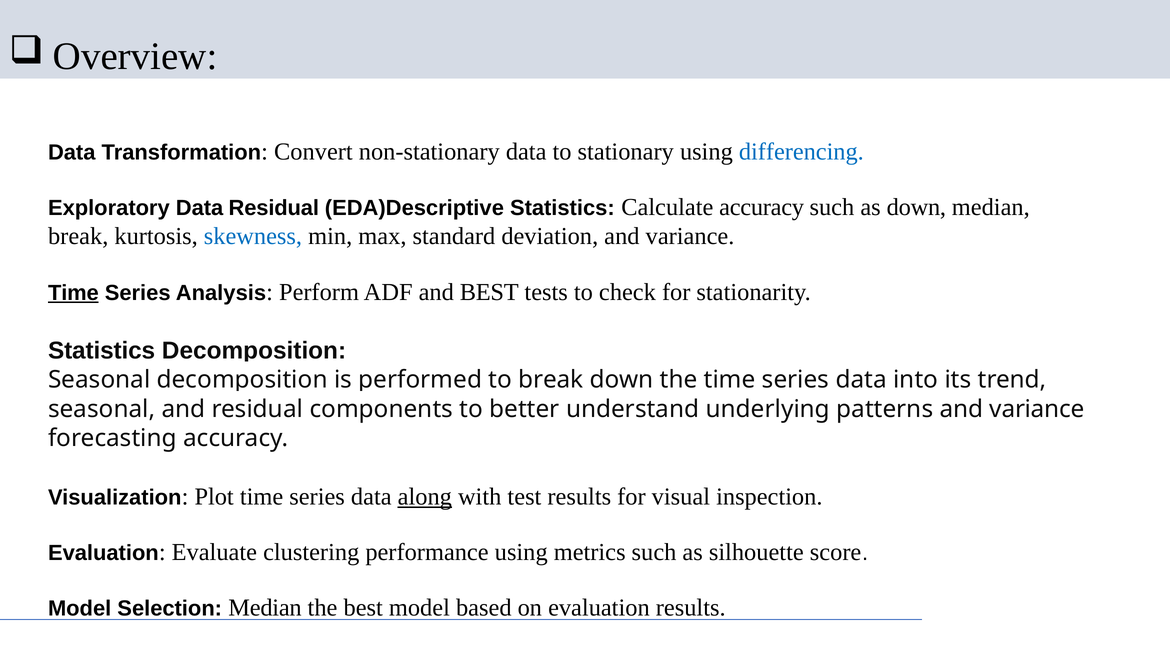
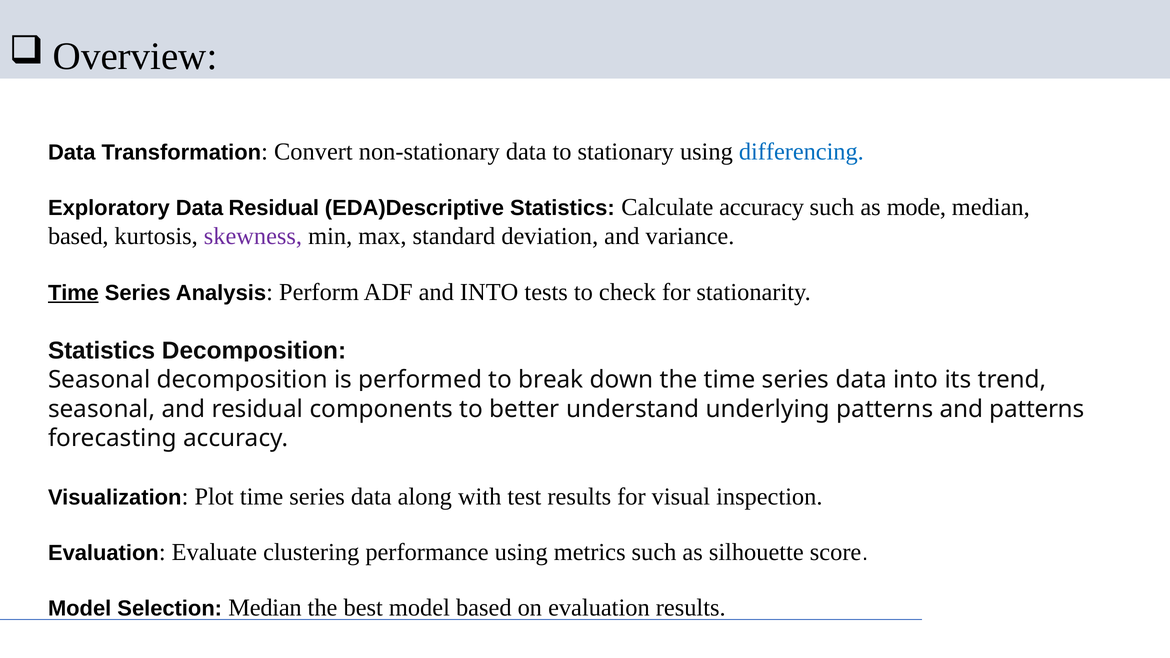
as down: down -> mode
break at (78, 236): break -> based
skewness colour: blue -> purple
and BEST: BEST -> INTO
patterns and variance: variance -> patterns
along underline: present -> none
